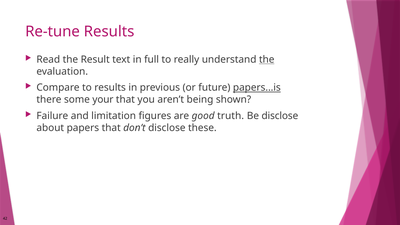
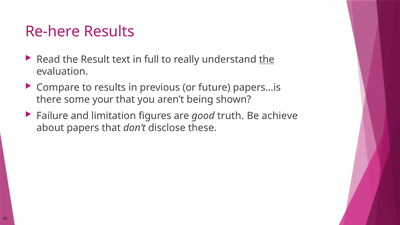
Re-tune: Re-tune -> Re-here
papers…is underline: present -> none
Be disclose: disclose -> achieve
